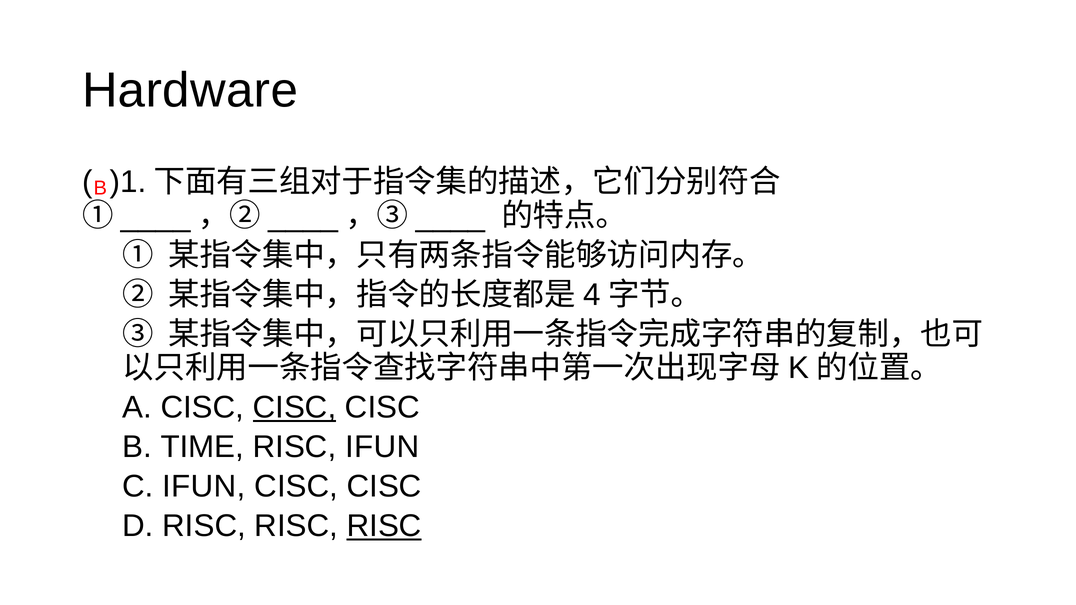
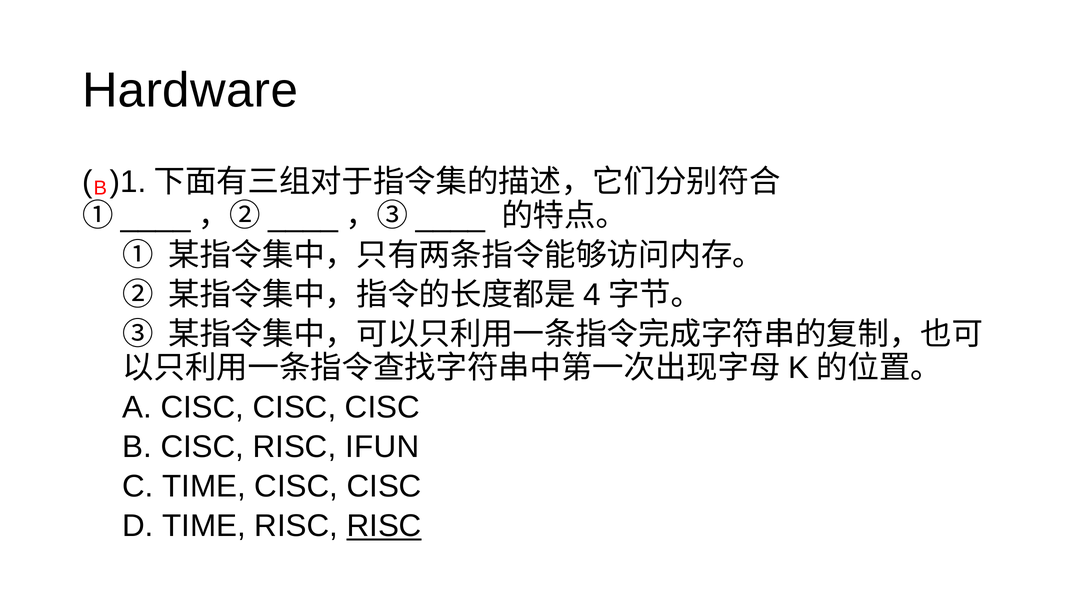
CISC at (295, 408) underline: present -> none
B TIME: TIME -> CISC
C IFUN: IFUN -> TIME
D RISC: RISC -> TIME
